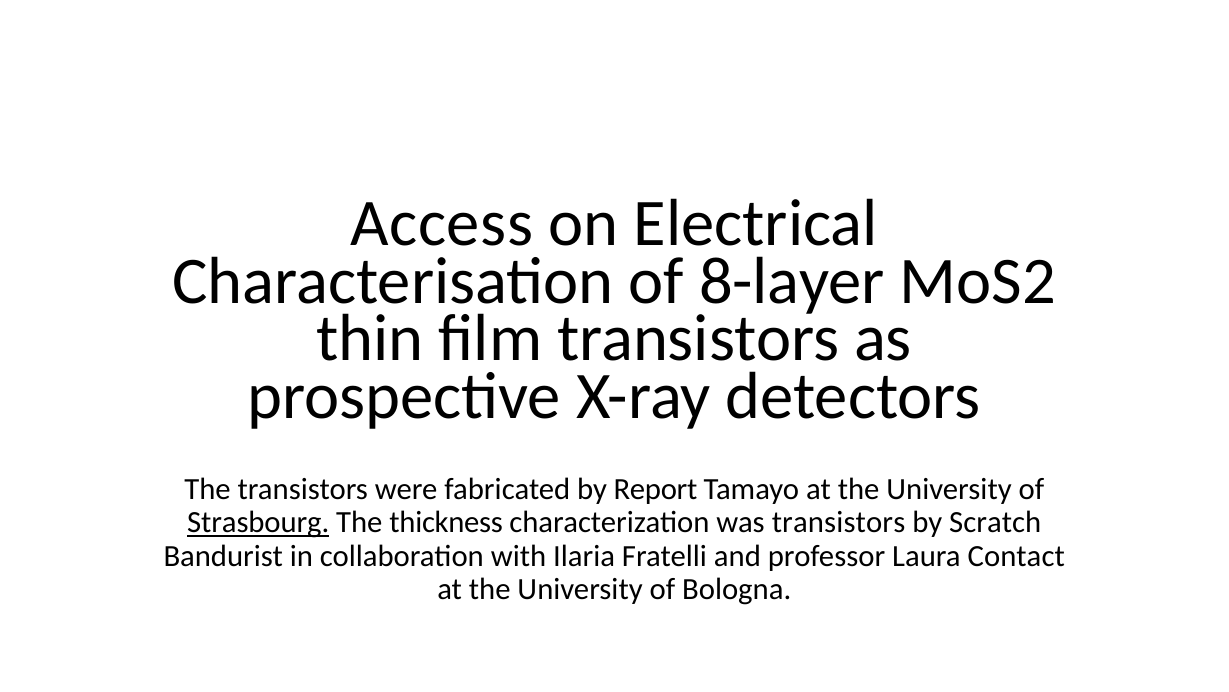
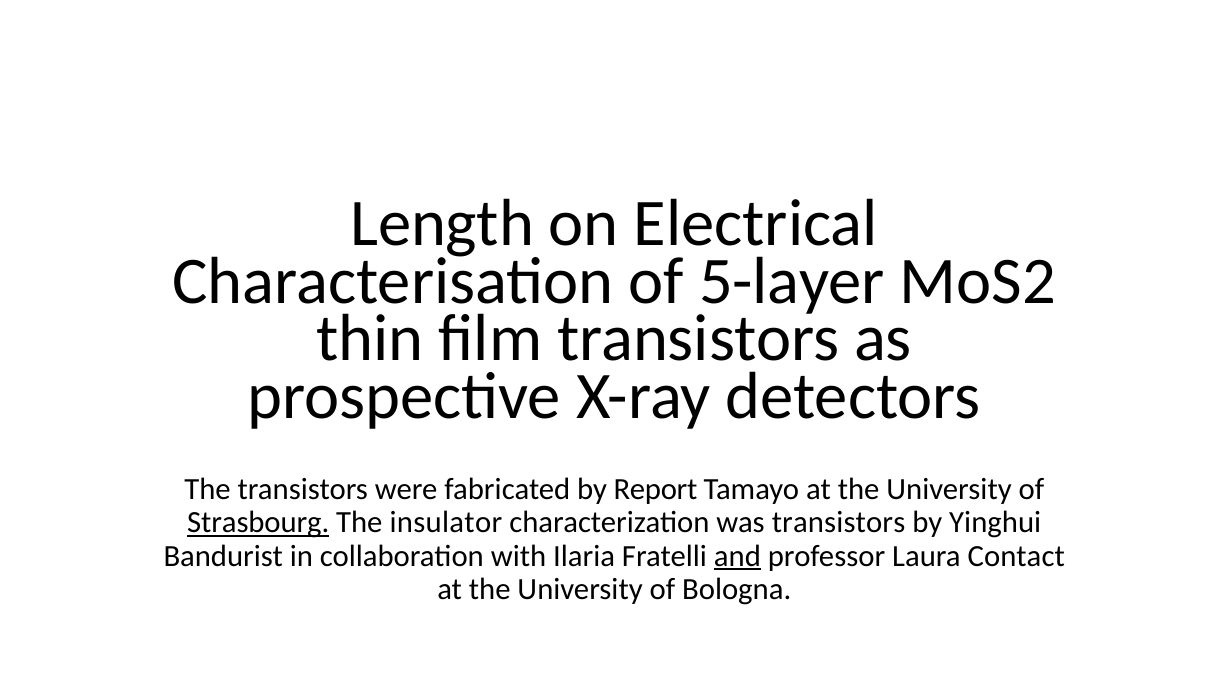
Access: Access -> Length
8-layer: 8-layer -> 5-layer
thickness: thickness -> insulator
Scratch: Scratch -> Yinghui
and underline: none -> present
